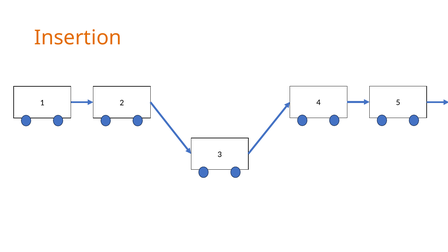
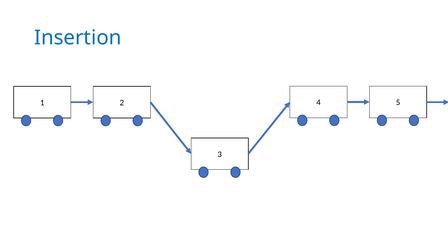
Insertion colour: orange -> blue
